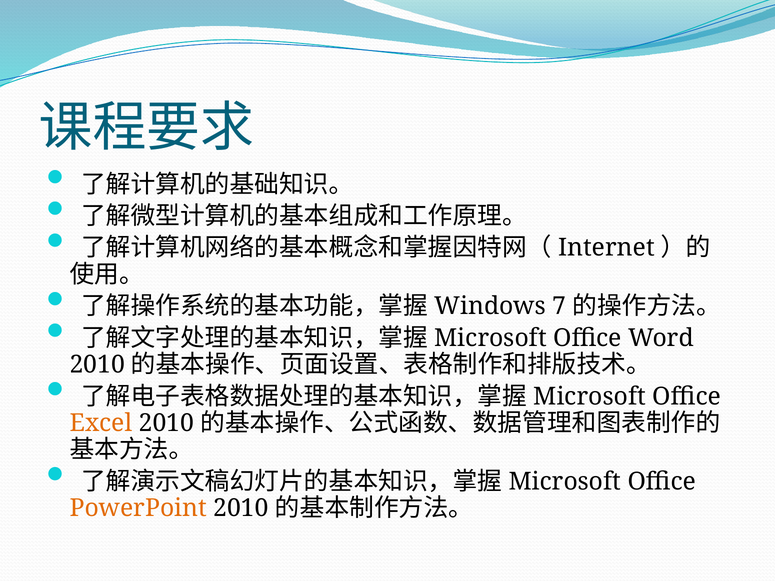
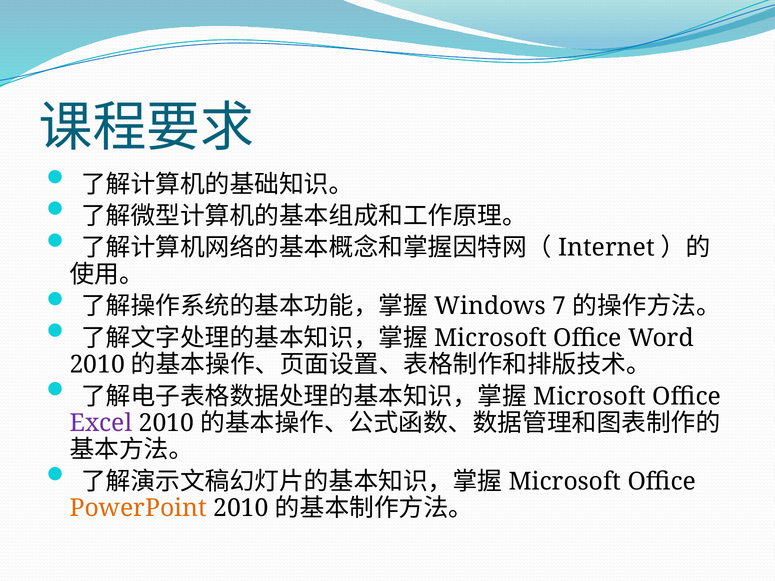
Excel colour: orange -> purple
